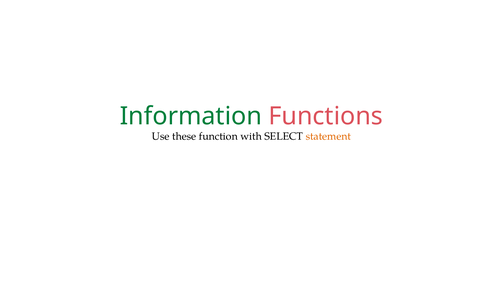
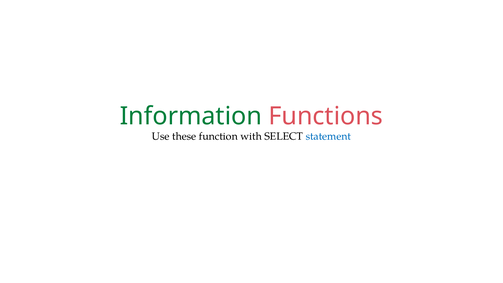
statement colour: orange -> blue
